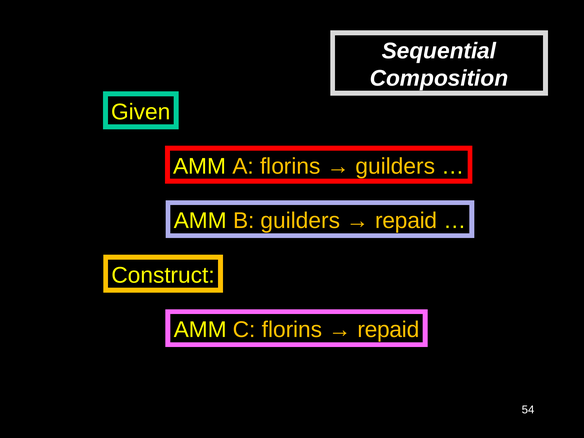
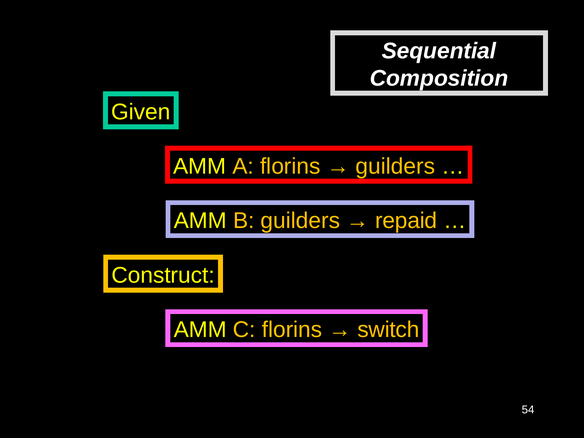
repaid at (388, 330): repaid -> switch
